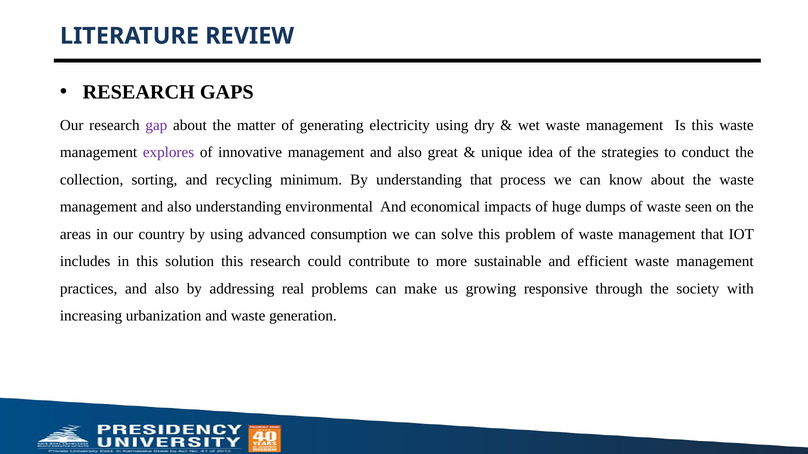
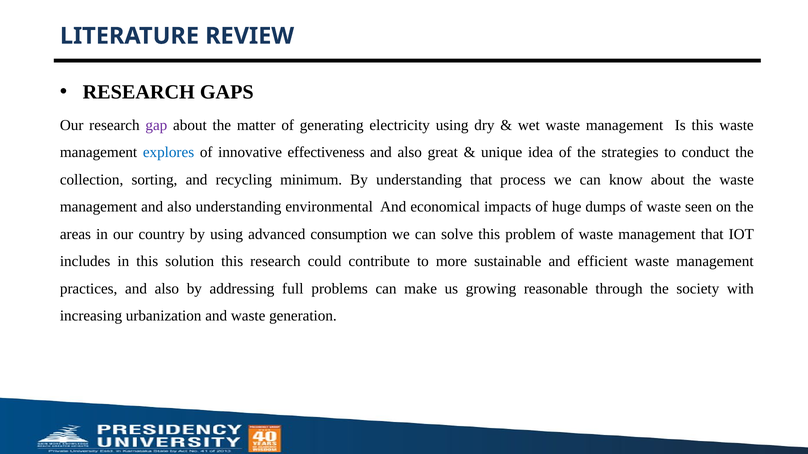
explores colour: purple -> blue
innovative management: management -> effectiveness
real: real -> full
responsive: responsive -> reasonable
